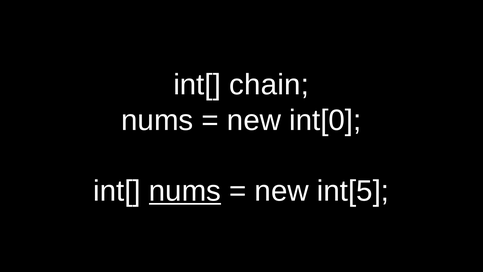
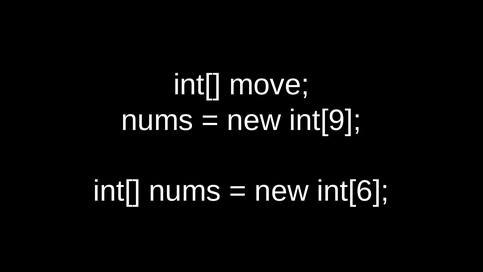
chain: chain -> move
int[0: int[0 -> int[9
nums at (185, 191) underline: present -> none
int[5: int[5 -> int[6
